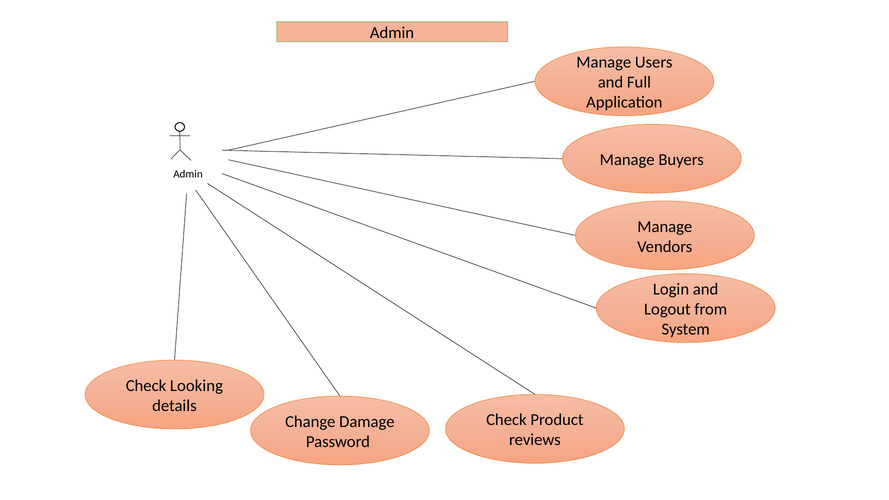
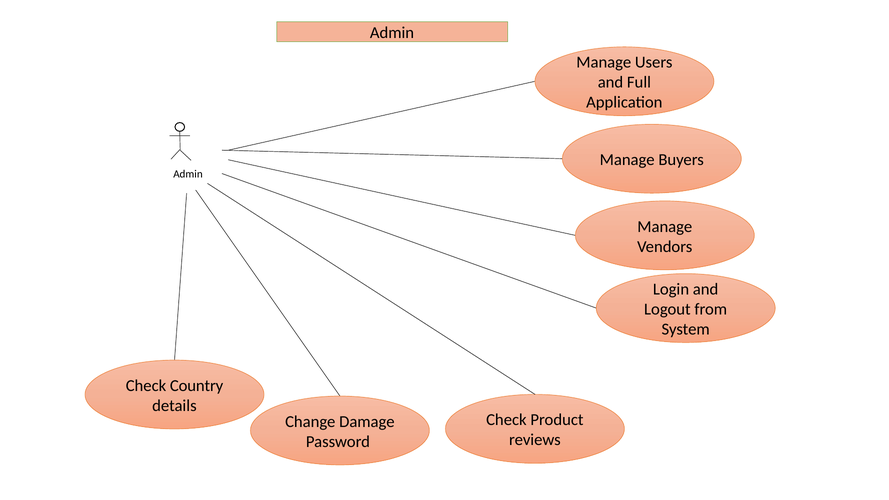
Looking: Looking -> Country
